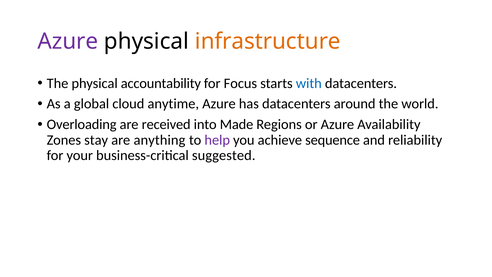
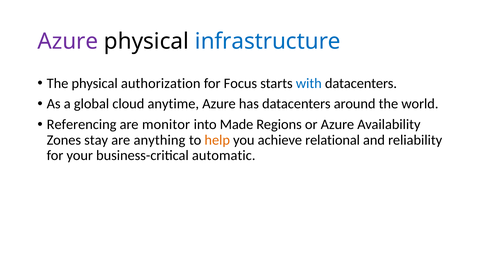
infrastructure colour: orange -> blue
accountability: accountability -> authorization
Overloading: Overloading -> Referencing
received: received -> monitor
help colour: purple -> orange
sequence: sequence -> relational
suggested: suggested -> automatic
